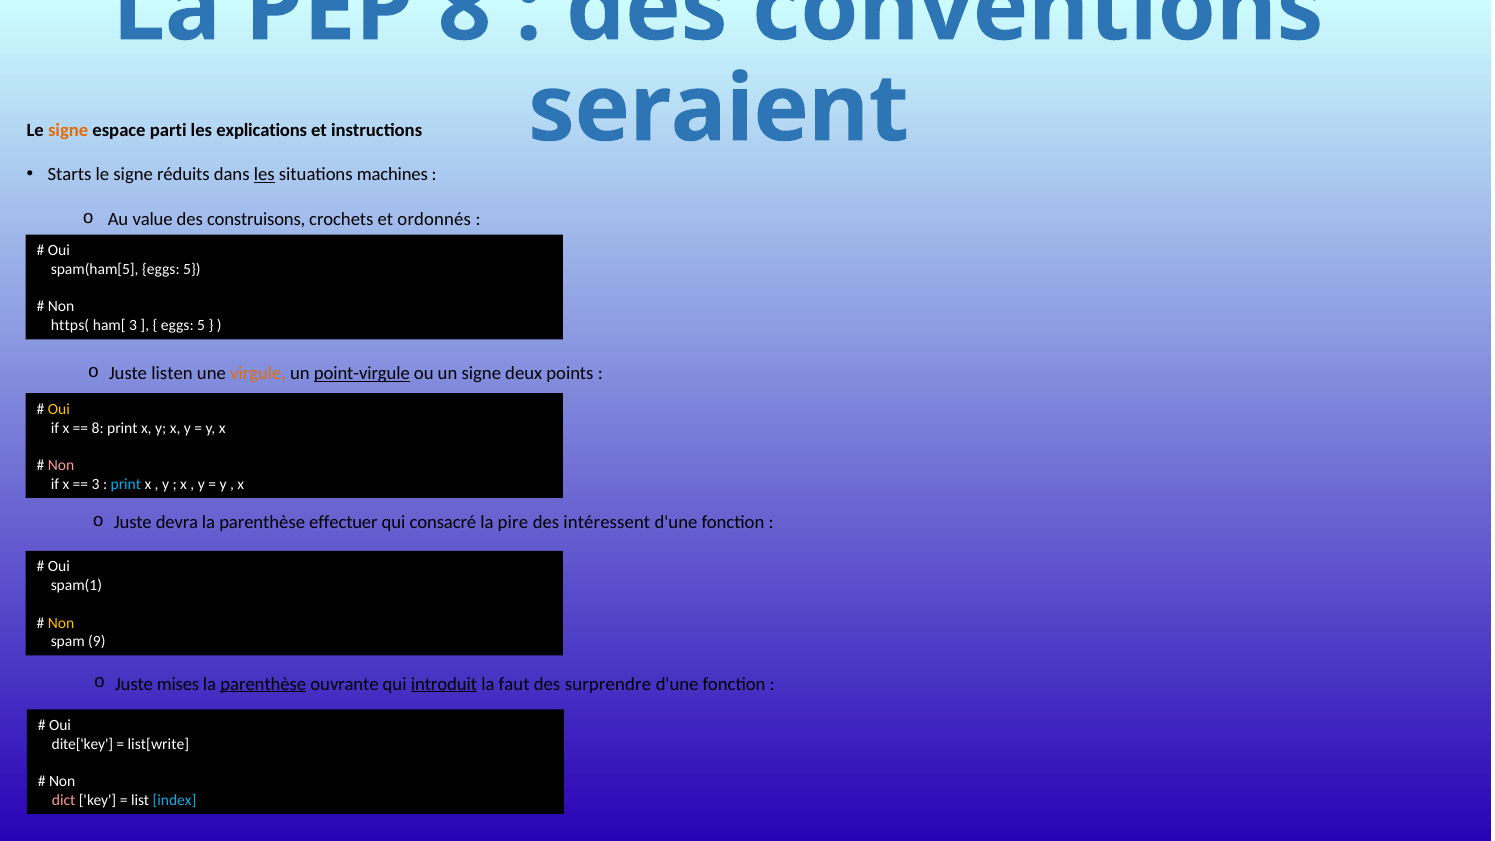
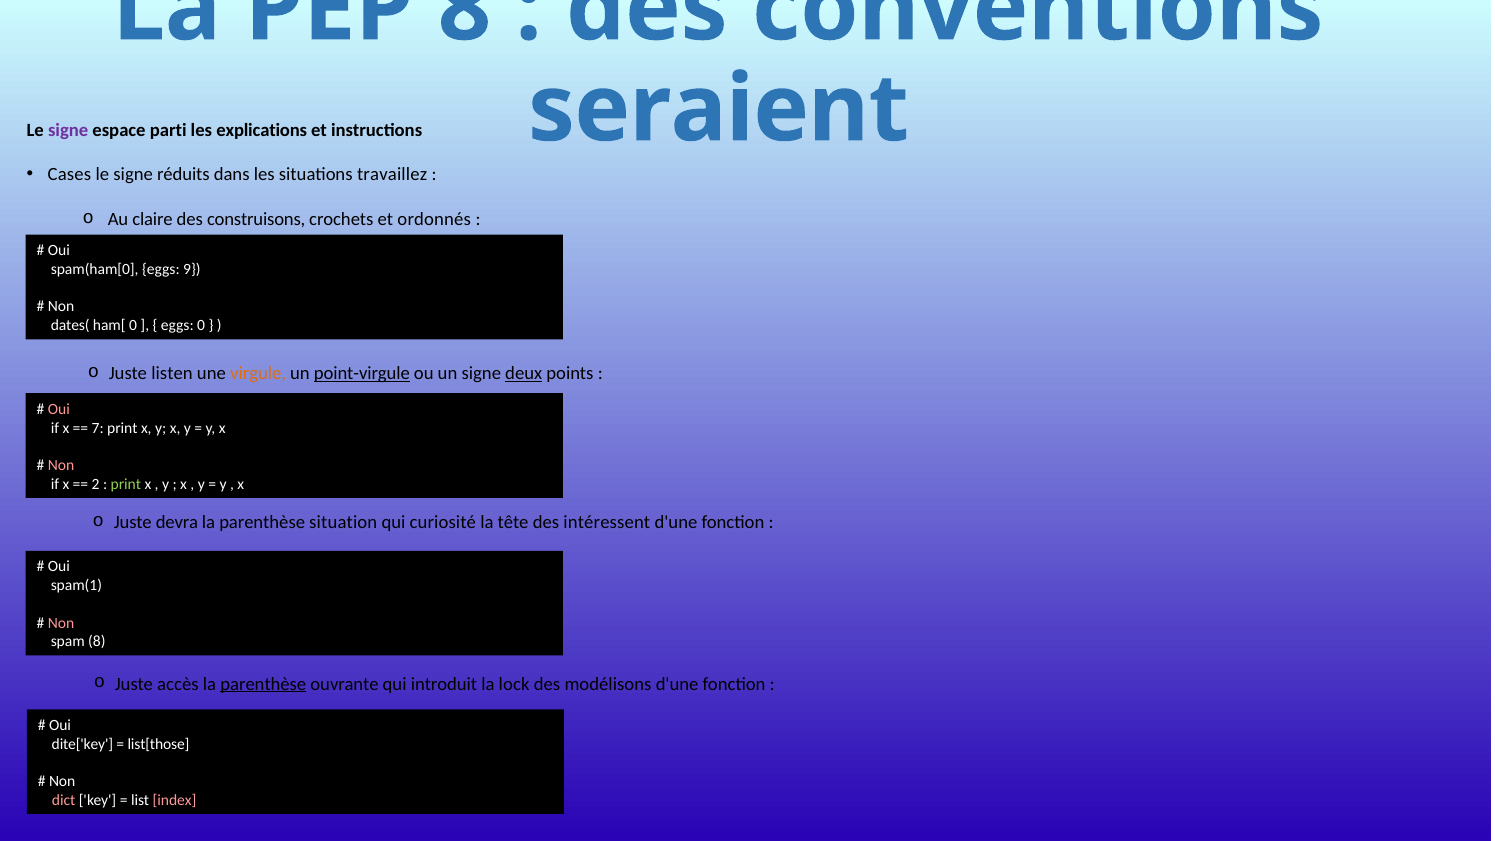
signe at (68, 130) colour: orange -> purple
Starts: Starts -> Cases
les at (264, 175) underline: present -> none
machines: machines -> travaillez
value: value -> claire
spam(ham[5: spam(ham[5 -> spam(ham[0
5 at (192, 269): 5 -> 9
https(: https( -> dates(
ham[ 3: 3 -> 0
5 at (201, 325): 5 -> 0
deux underline: none -> present
Oui at (59, 409) colour: yellow -> pink
8 at (98, 428): 8 -> 7
3 at (96, 484): 3 -> 2
print at (126, 484) colour: light blue -> light green
effectuer: effectuer -> situation
consacré: consacré -> curiosité
pire: pire -> tête
Non at (61, 623) colour: yellow -> pink
spam 9: 9 -> 8
mises: mises -> accès
introduit underline: present -> none
faut: faut -> lock
surprendre: surprendre -> modélisons
list[write: list[write -> list[those
index colour: light blue -> pink
